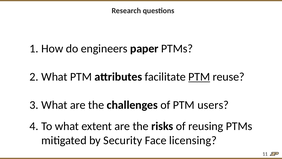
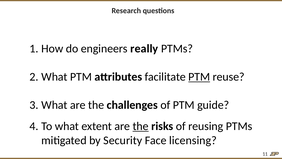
paper: paper -> really
users: users -> guide
the at (141, 126) underline: none -> present
